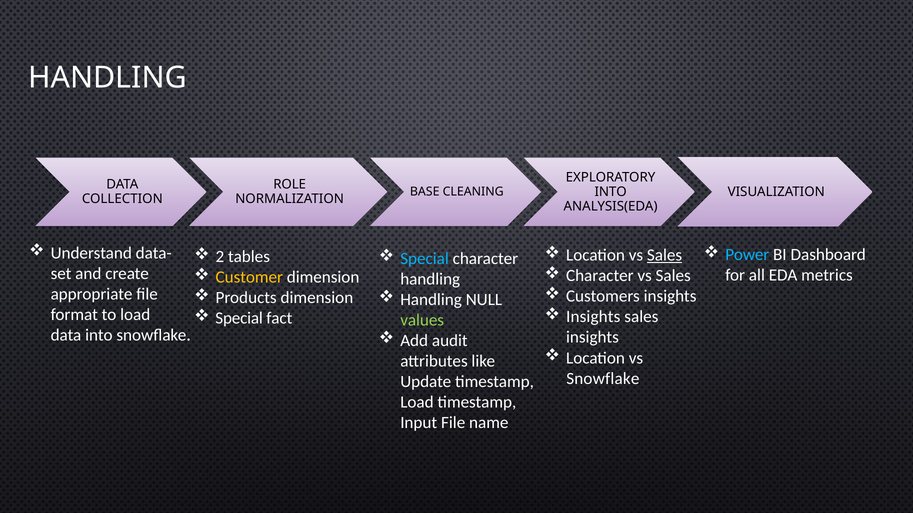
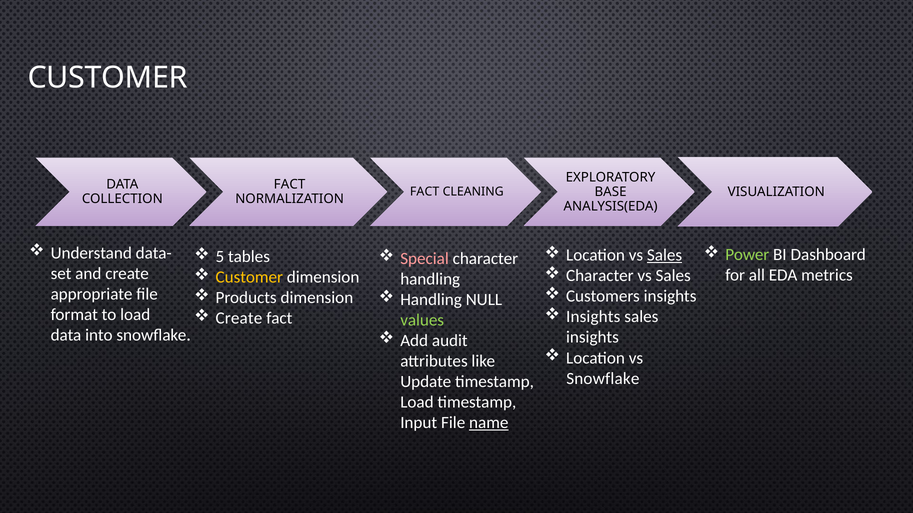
HANDLING at (108, 78): HANDLING -> CUSTOMER
ROLE at (290, 185): ROLE -> FACT
INTO at (611, 192): INTO -> BASE
BASE at (425, 192): BASE -> FACT
Power colour: light blue -> light green
2: 2 -> 5
Special at (425, 259) colour: light blue -> pink
Special at (239, 319): Special -> Create
name underline: none -> present
